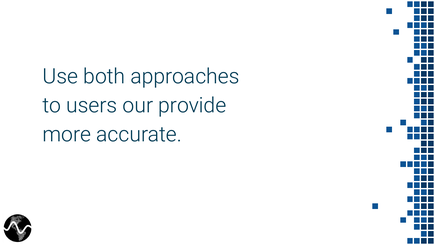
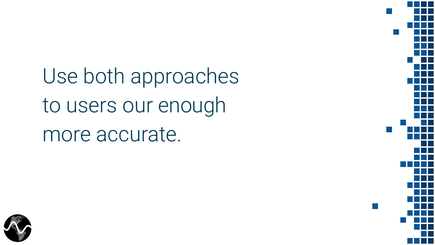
provide: provide -> enough
